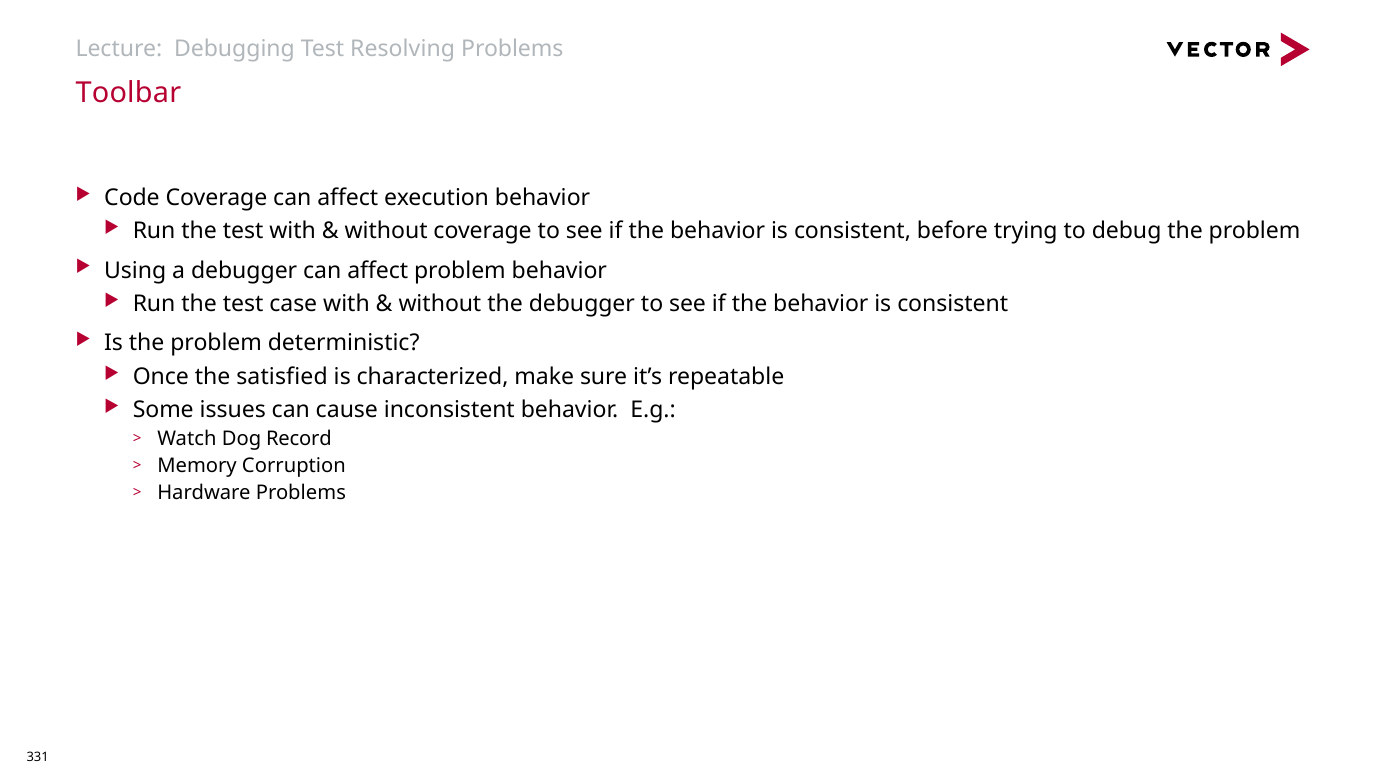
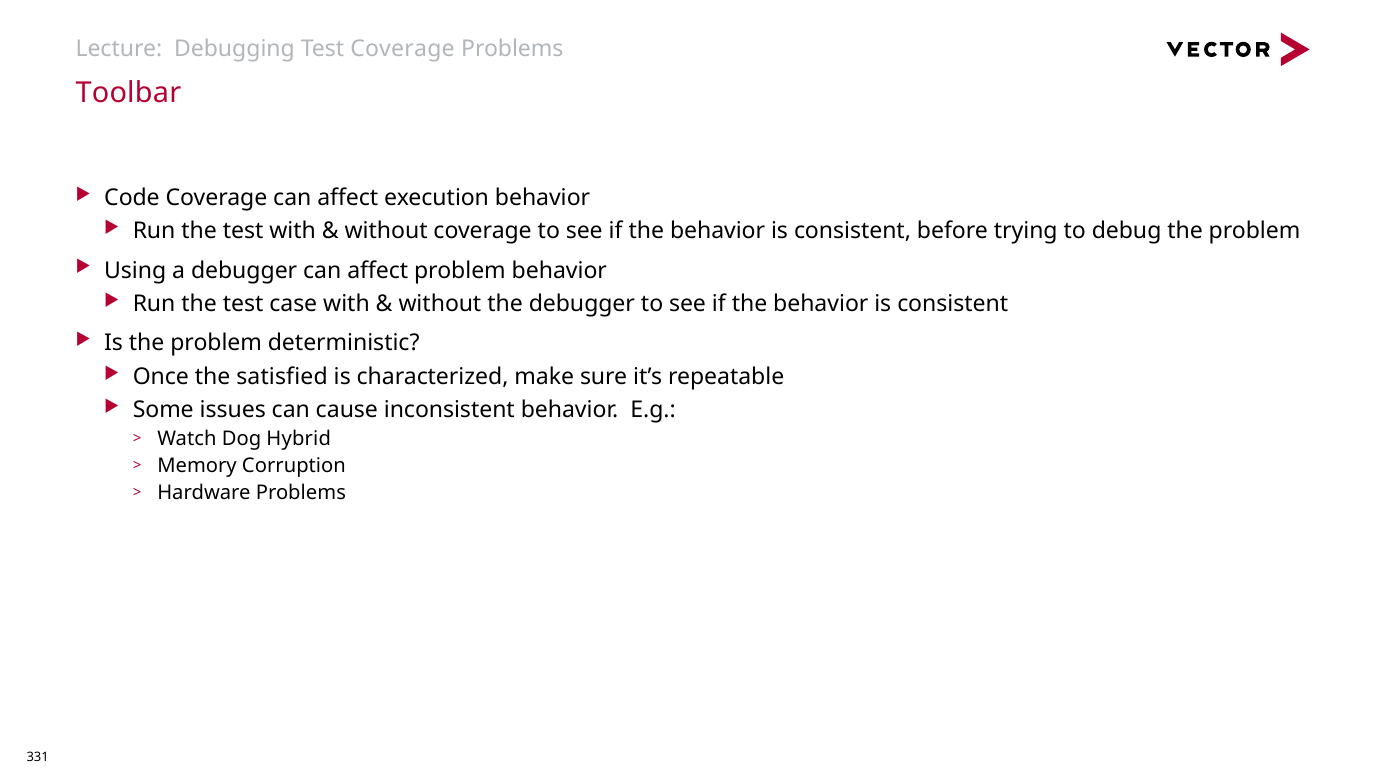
Test Resolving: Resolving -> Coverage
Record: Record -> Hybrid
